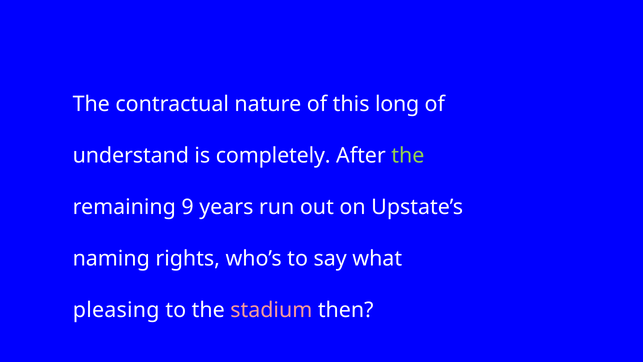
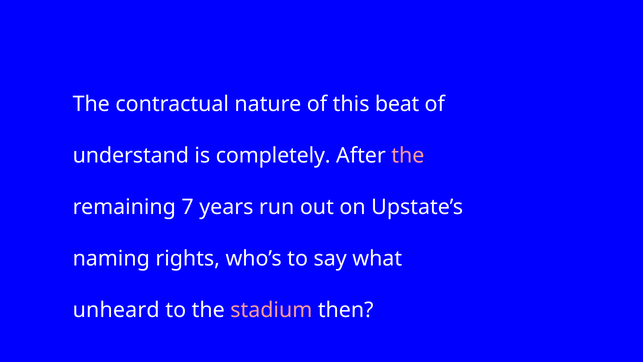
long: long -> beat
the at (408, 155) colour: light green -> pink
9: 9 -> 7
pleasing: pleasing -> unheard
